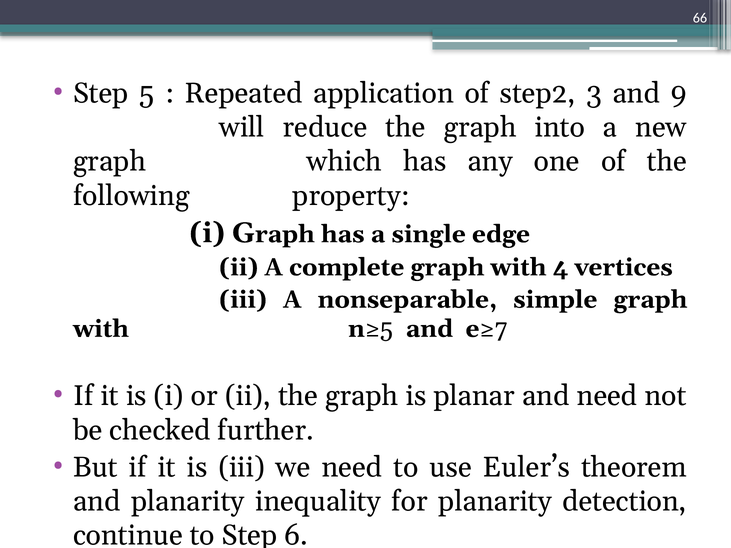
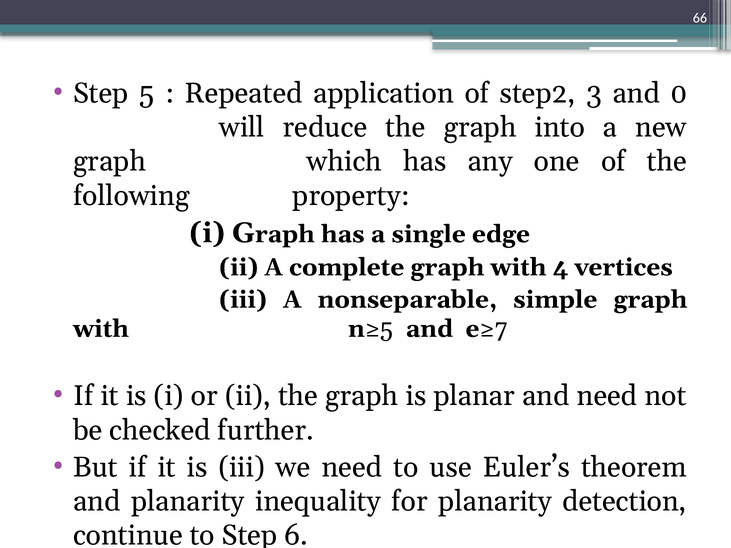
9: 9 -> 0
